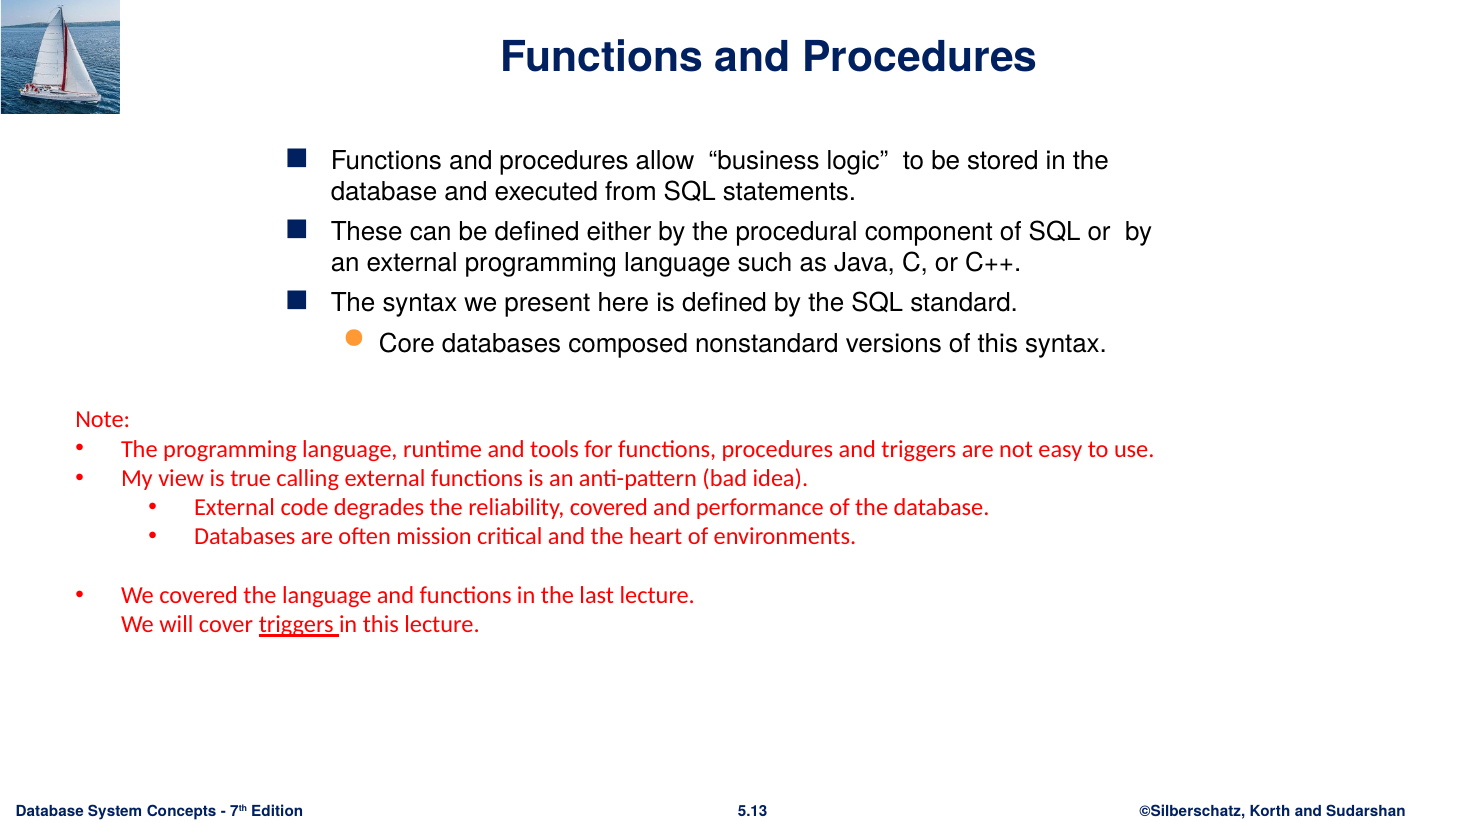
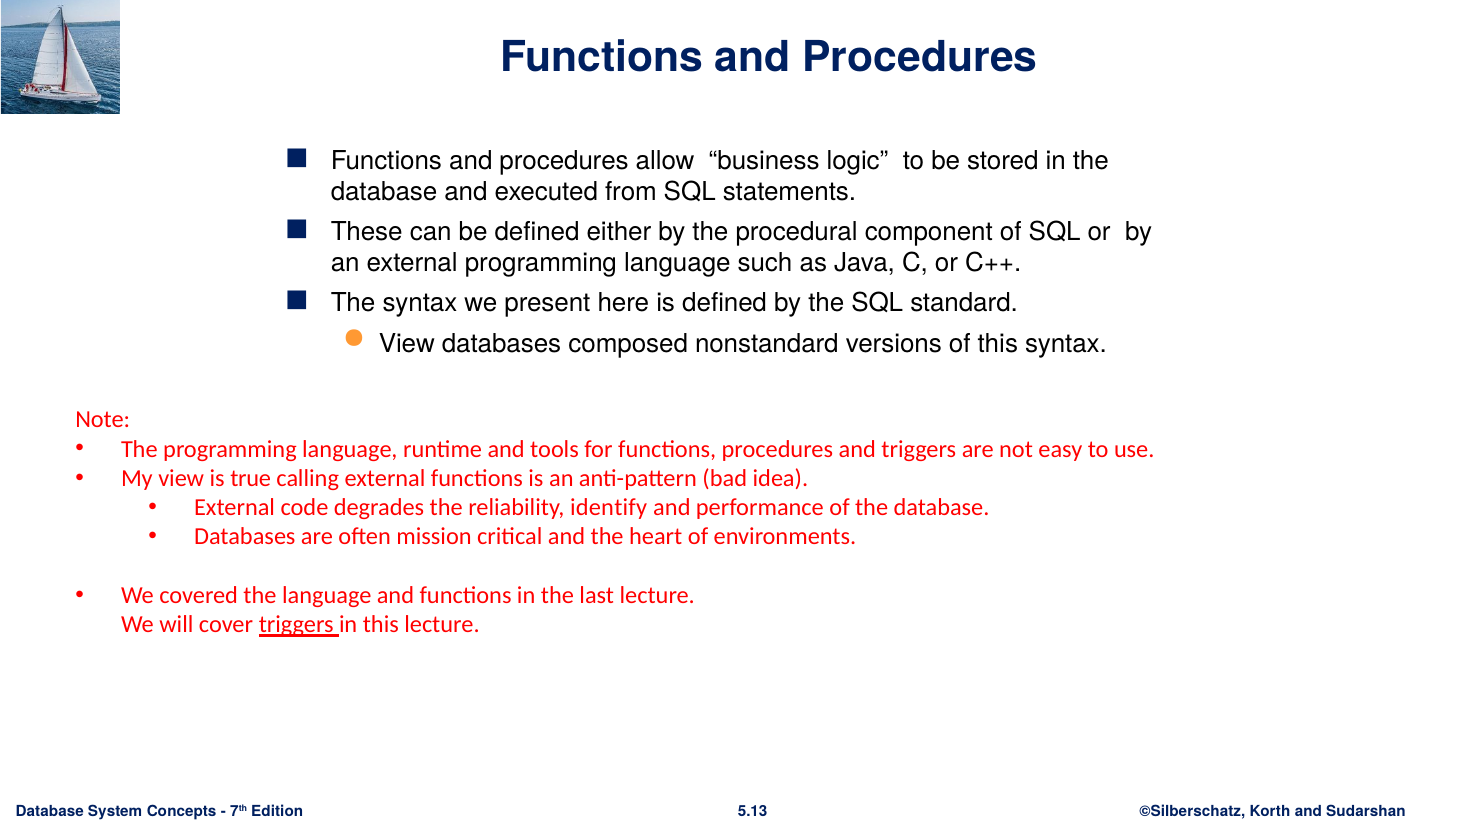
Core at (407, 344): Core -> View
reliability covered: covered -> identify
